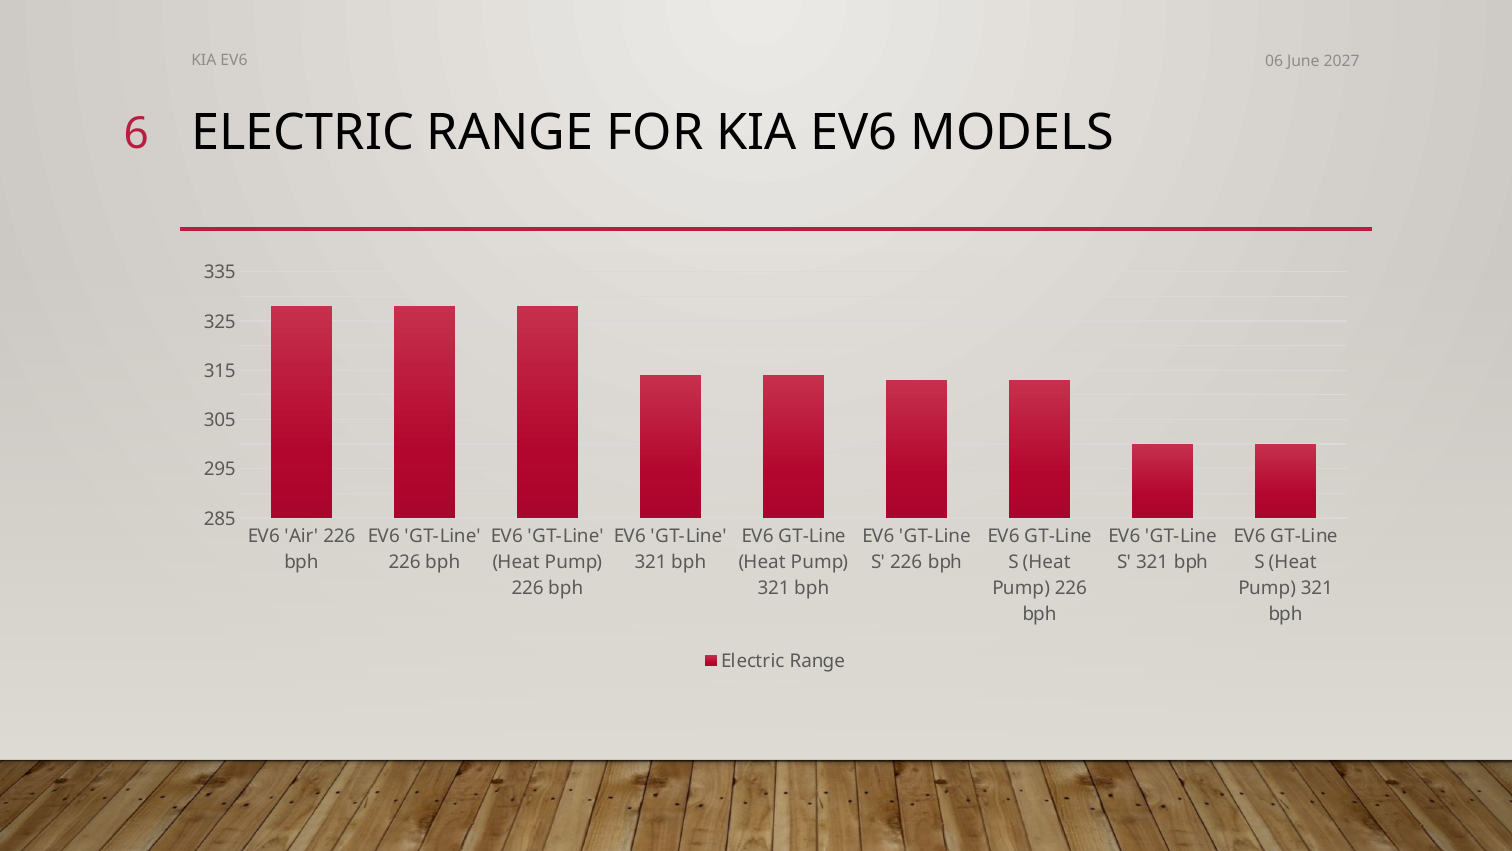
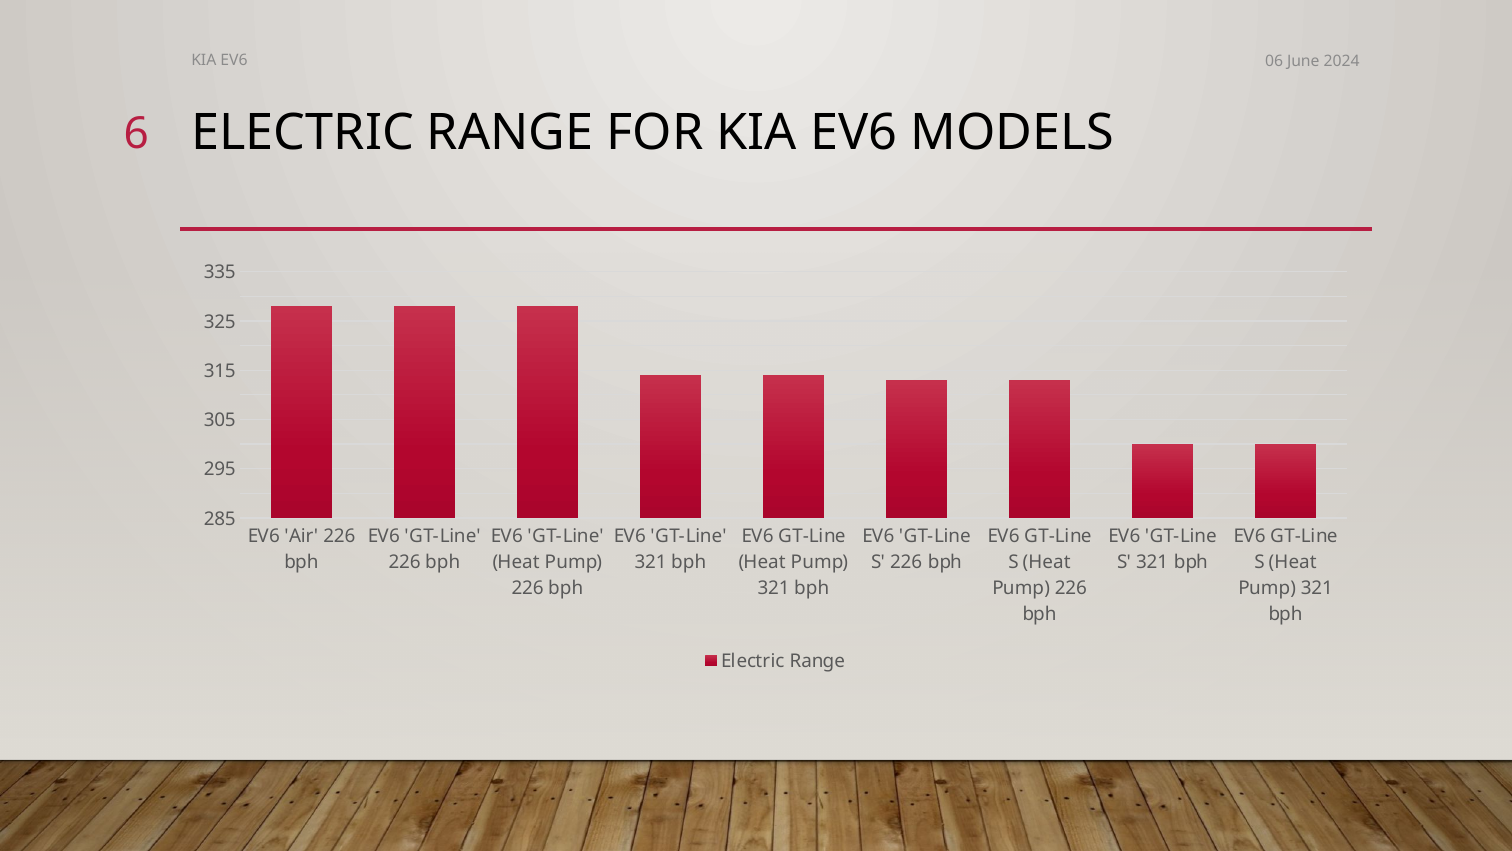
2027: 2027 -> 2024
